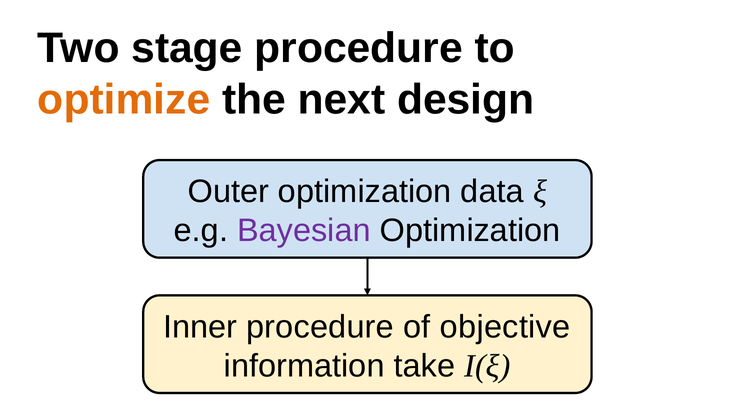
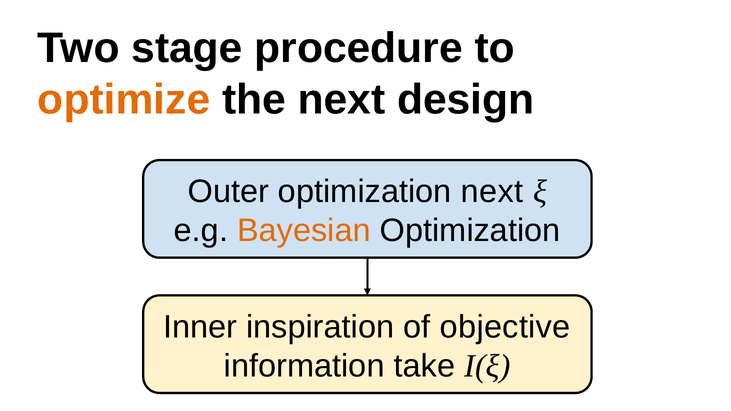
optimization data: data -> next
Bayesian colour: purple -> orange
Inner procedure: procedure -> inspiration
